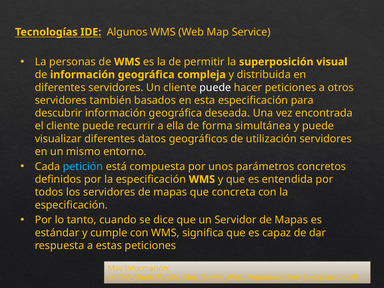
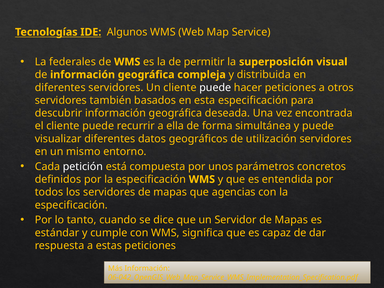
personas: personas -> federales
petición colour: light blue -> white
concreta: concreta -> agencias
